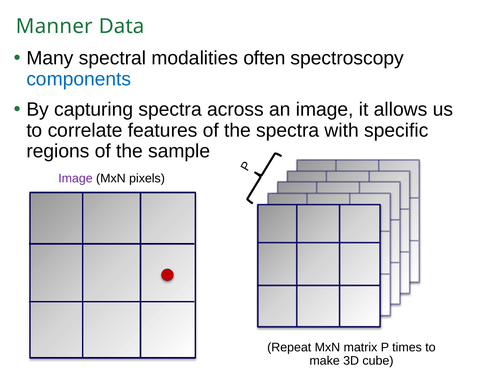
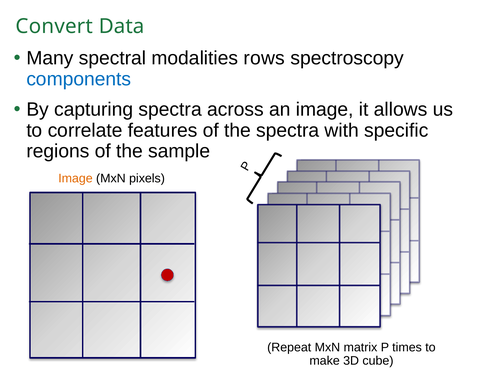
Manner: Manner -> Convert
often: often -> rows
Image at (75, 179) colour: purple -> orange
